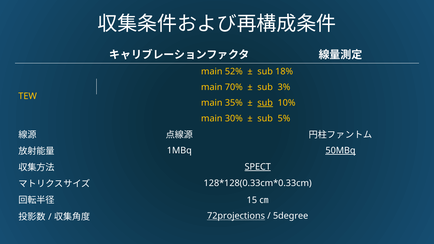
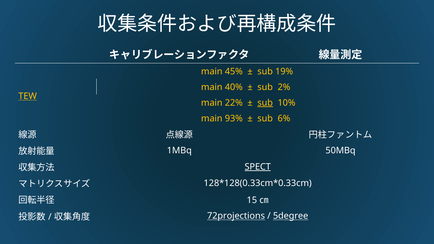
52%: 52% -> 45%
18%: 18% -> 19%
70%: 70% -> 40%
3%: 3% -> 2%
TEW underline: none -> present
35%: 35% -> 22%
30%: 30% -> 93%
5%: 5% -> 6%
50MBq underline: present -> none
5degree underline: none -> present
